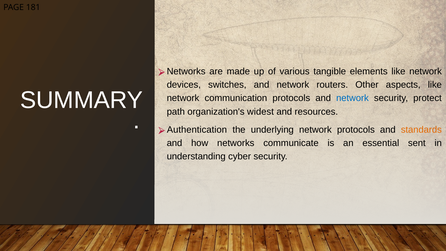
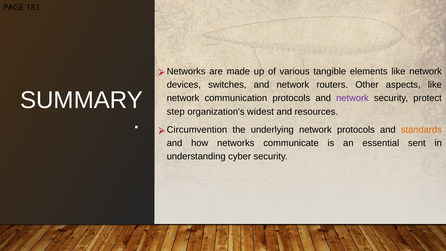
network at (353, 98) colour: blue -> purple
path: path -> step
Authentication: Authentication -> Circumvention
